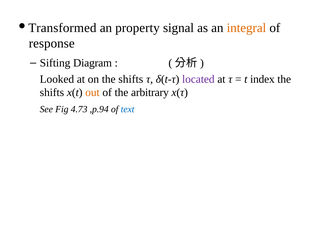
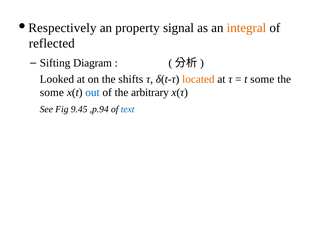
Transformed: Transformed -> Respectively
response: response -> reflected
located colour: purple -> orange
t index: index -> some
shifts at (52, 93): shifts -> some
out colour: orange -> blue
4.73: 4.73 -> 9.45
